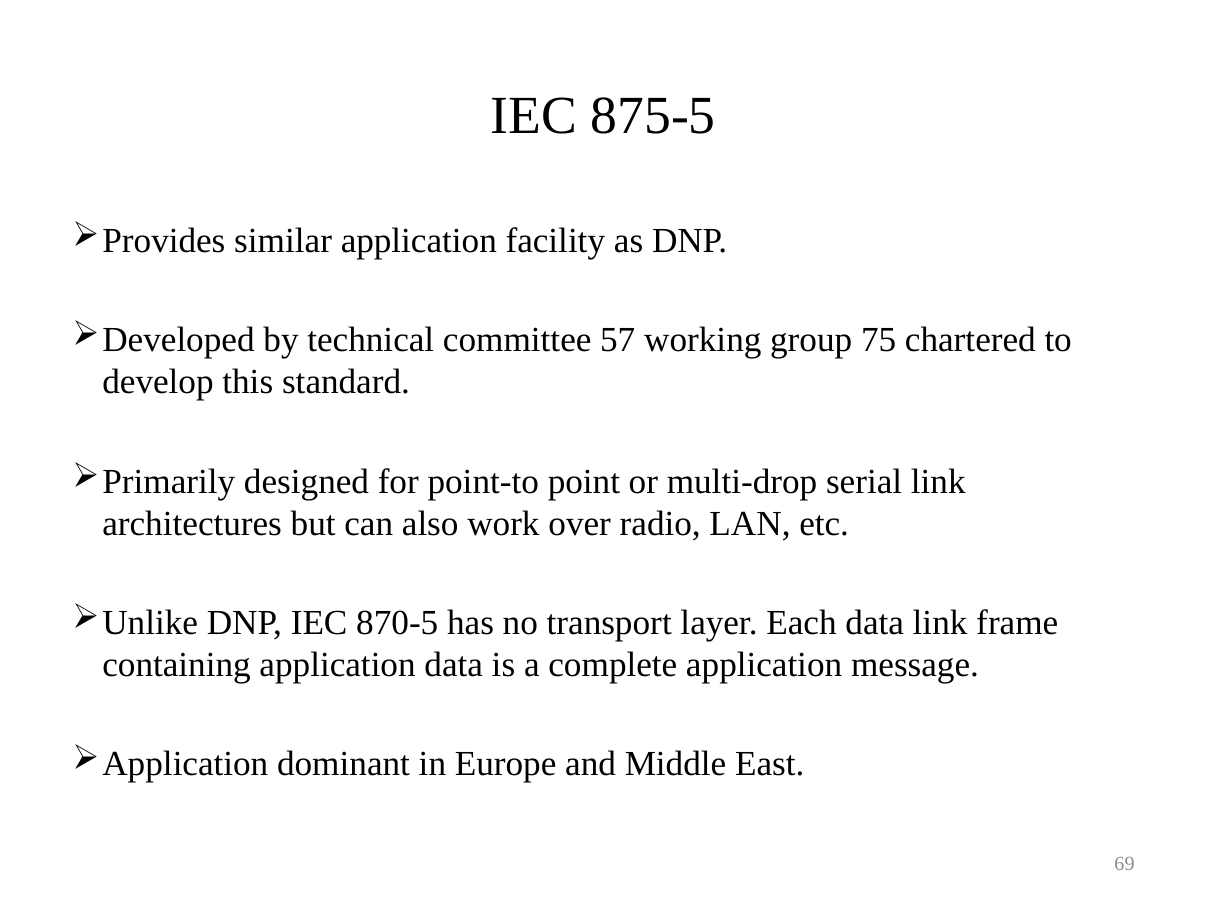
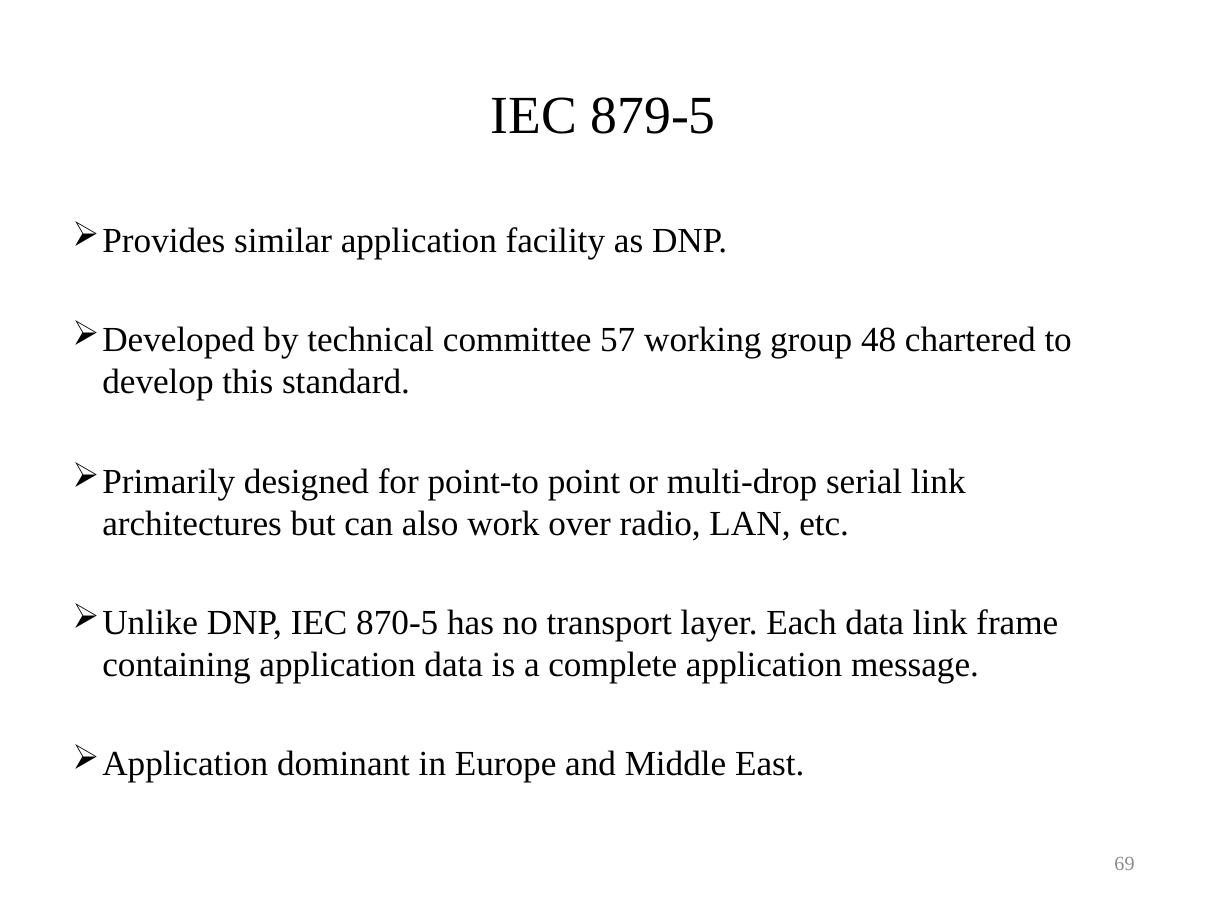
875-5: 875-5 -> 879-5
75: 75 -> 48
